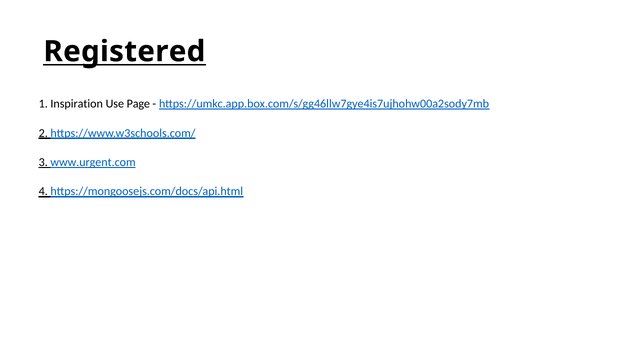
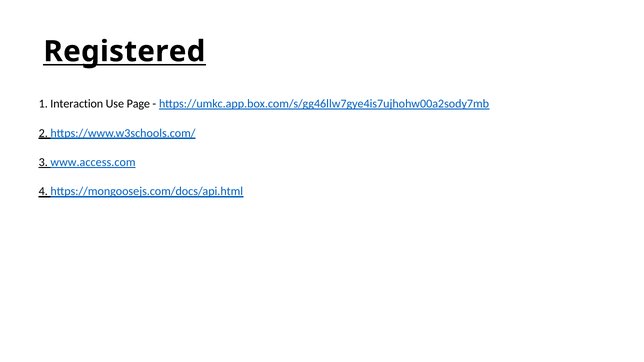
Inspiration: Inspiration -> Interaction
www.urgent.com: www.urgent.com -> www.access.com
